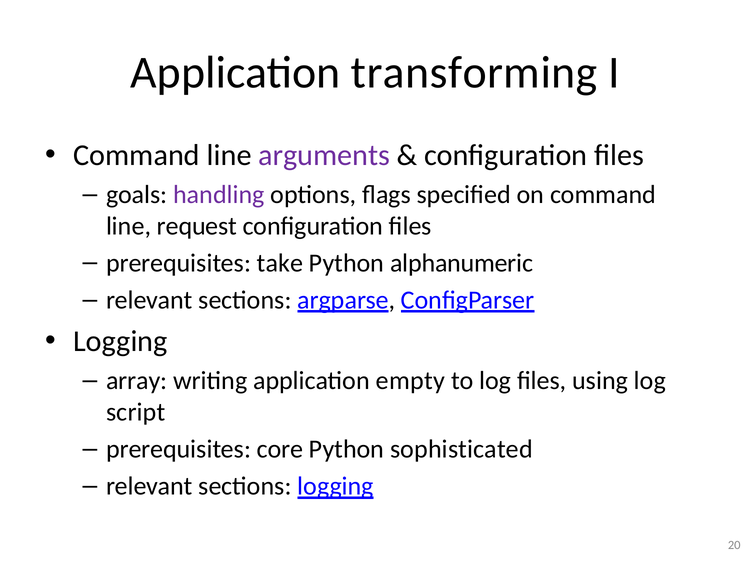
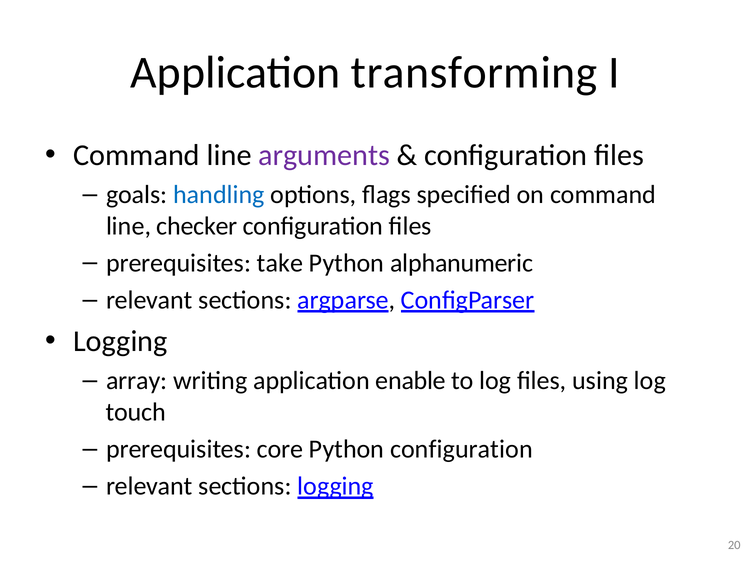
handling colour: purple -> blue
request: request -> checker
empty: empty -> enable
script: script -> touch
Python sophisticated: sophisticated -> configuration
